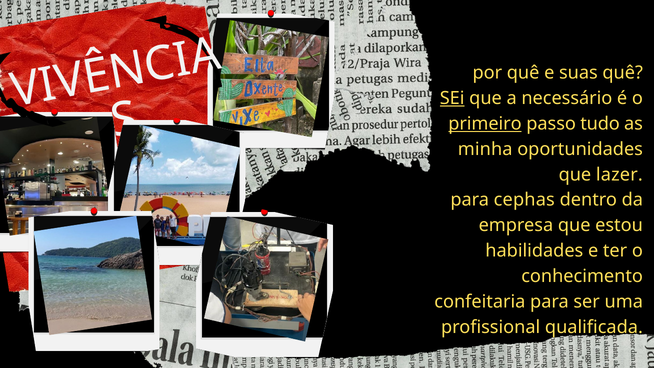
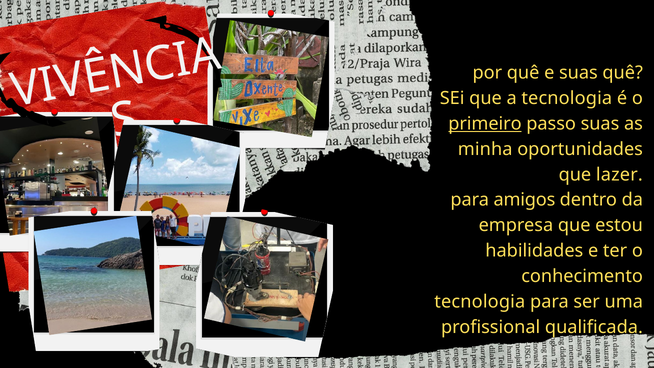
SEi underline: present -> none
a necessário: necessário -> tecnologia
passo tudo: tudo -> suas
cephas: cephas -> amigos
confeitaria at (480, 302): confeitaria -> tecnologia
